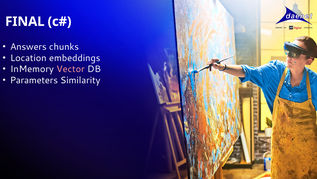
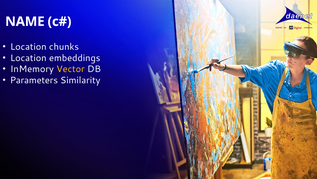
FINAL: FINAL -> NAME
Answers at (28, 47): Answers -> Location
Vector colour: pink -> yellow
